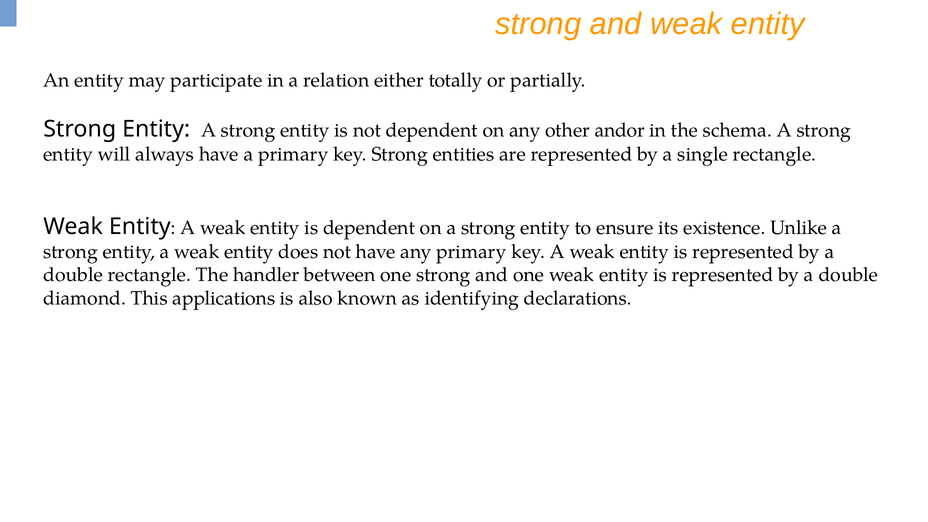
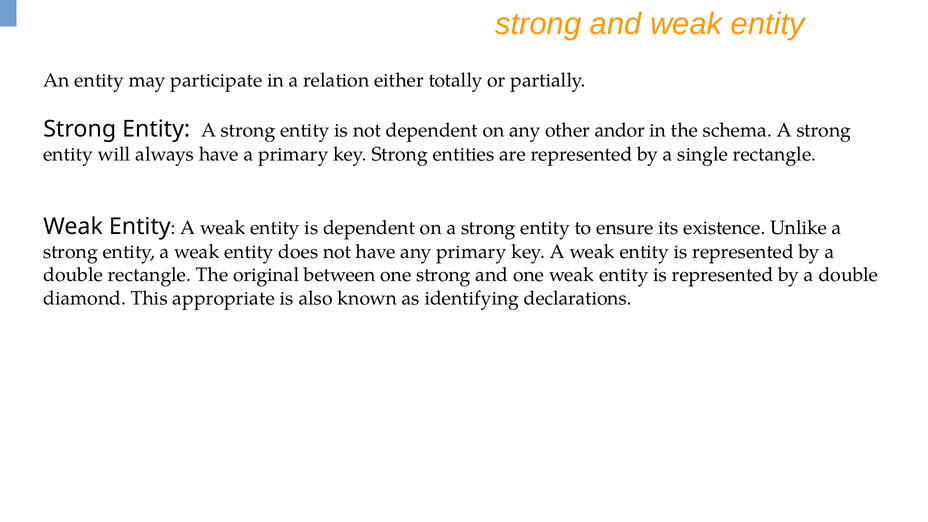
handler: handler -> original
applications: applications -> appropriate
